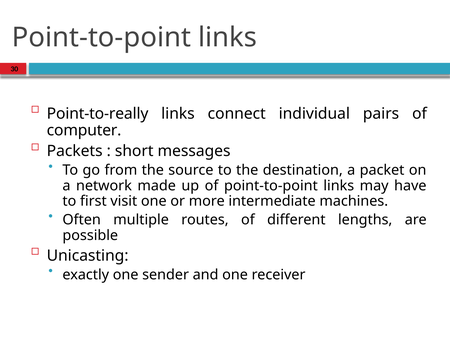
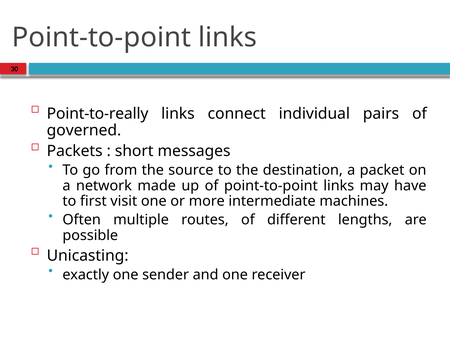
computer: computer -> governed
